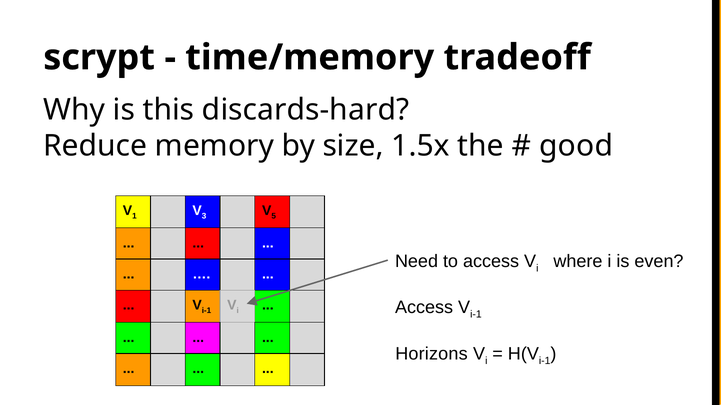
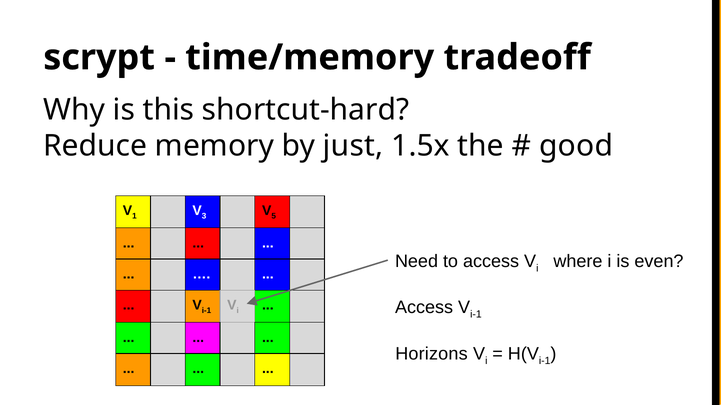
discards-hard: discards-hard -> shortcut-hard
size: size -> just
